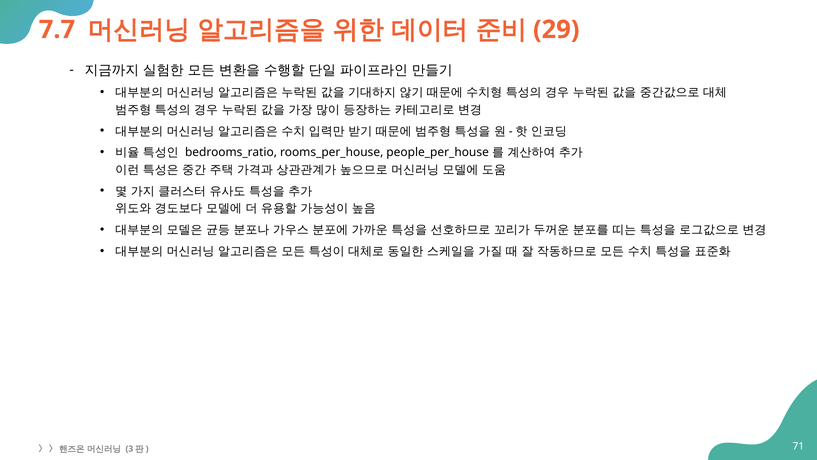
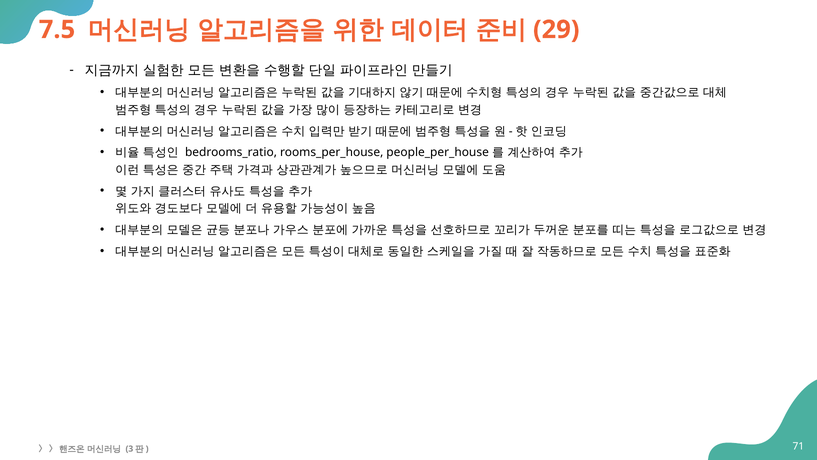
7.7: 7.7 -> 7.5
